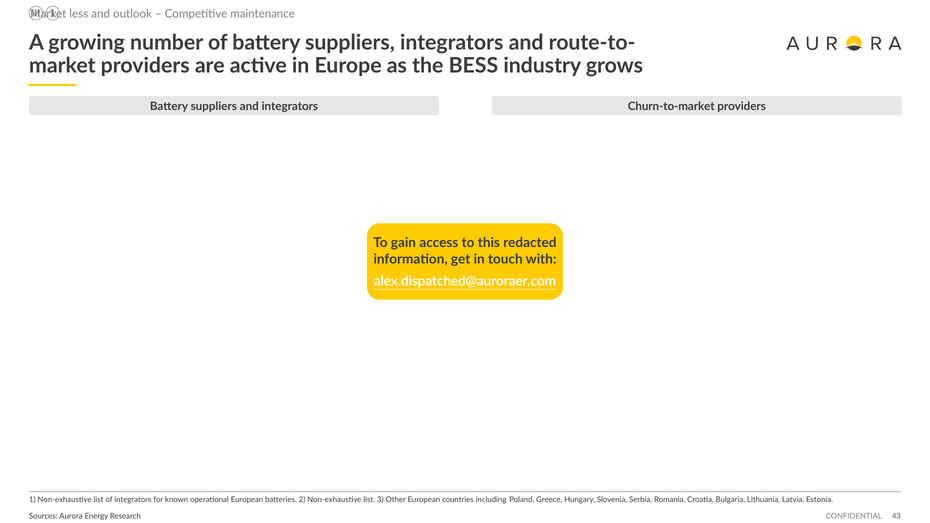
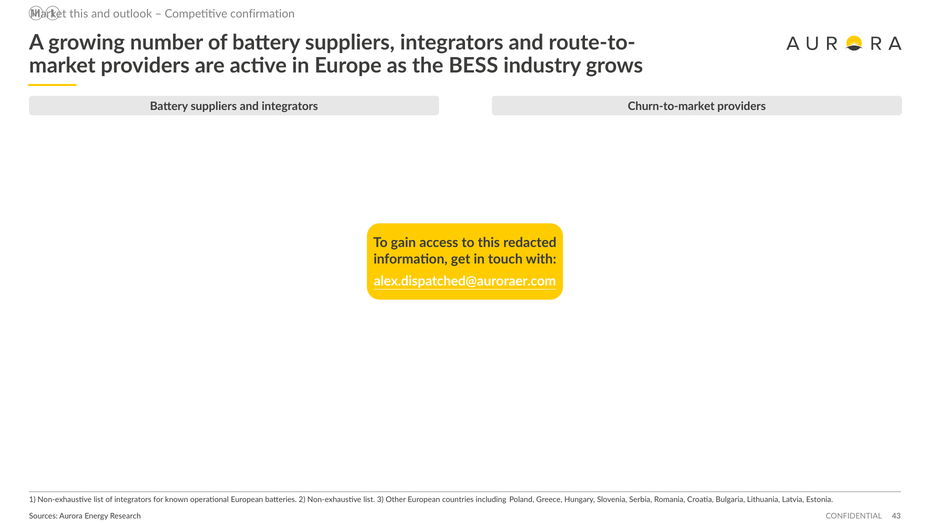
less at (79, 14): less -> this
maintenance: maintenance -> confirmation
